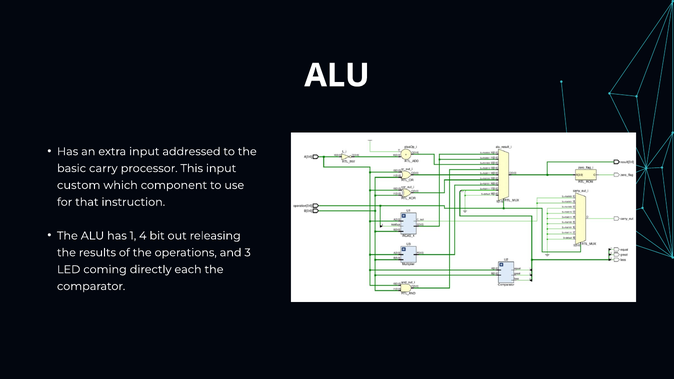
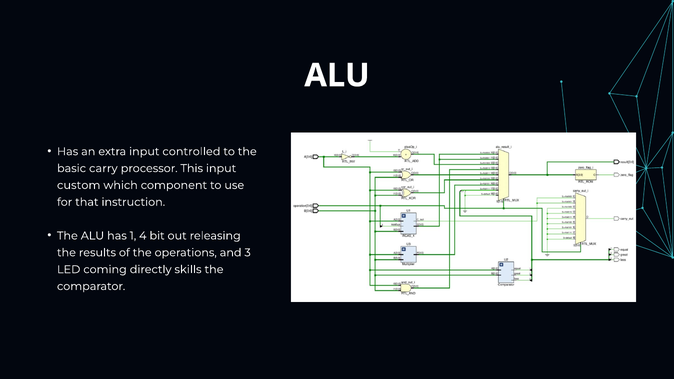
addressed: addressed -> controlled
each: each -> skills
